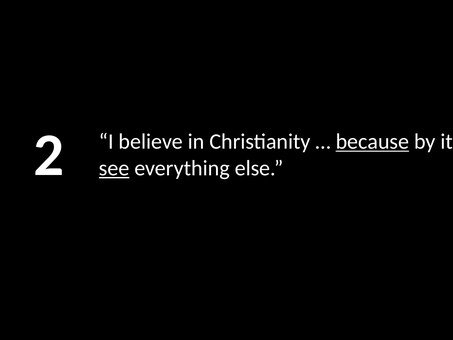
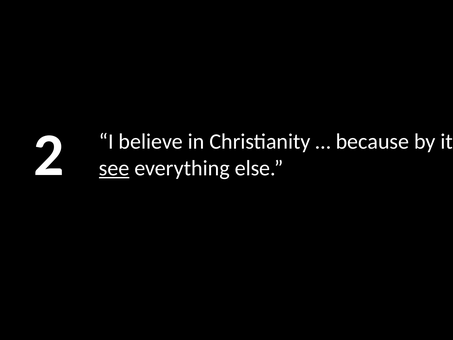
because underline: present -> none
